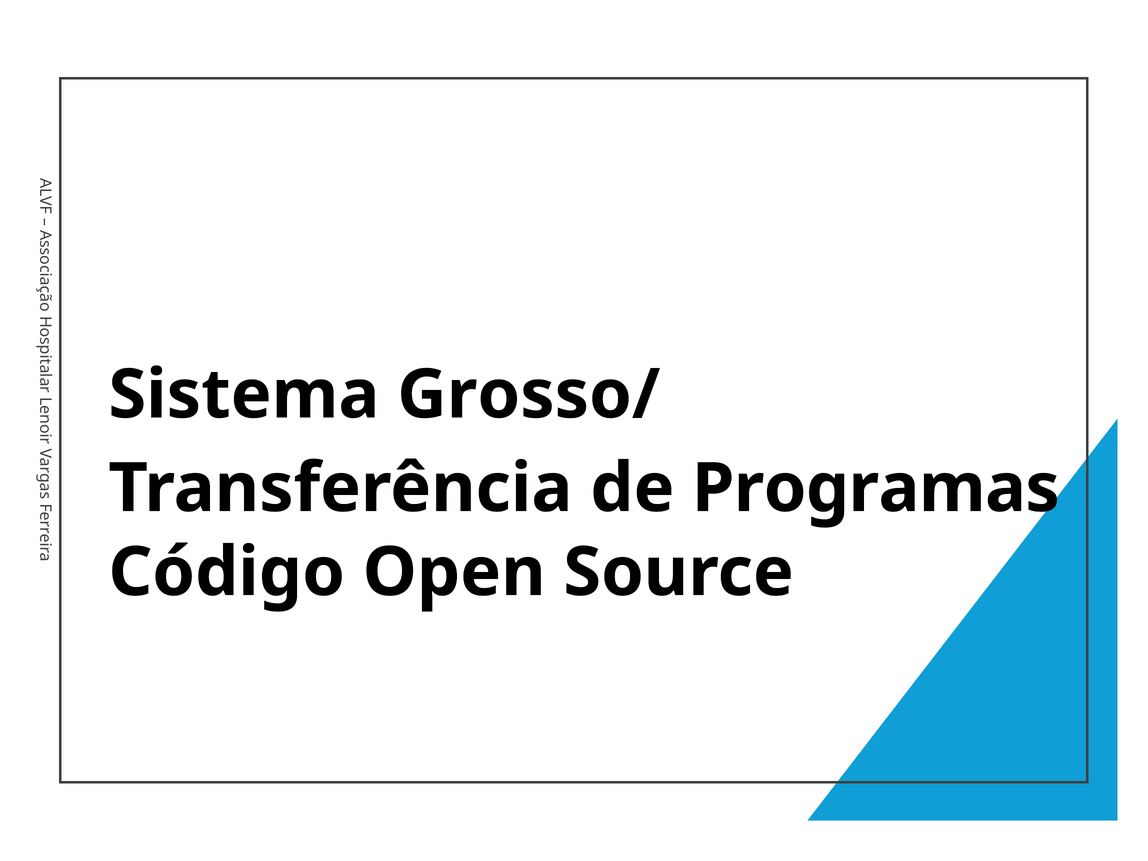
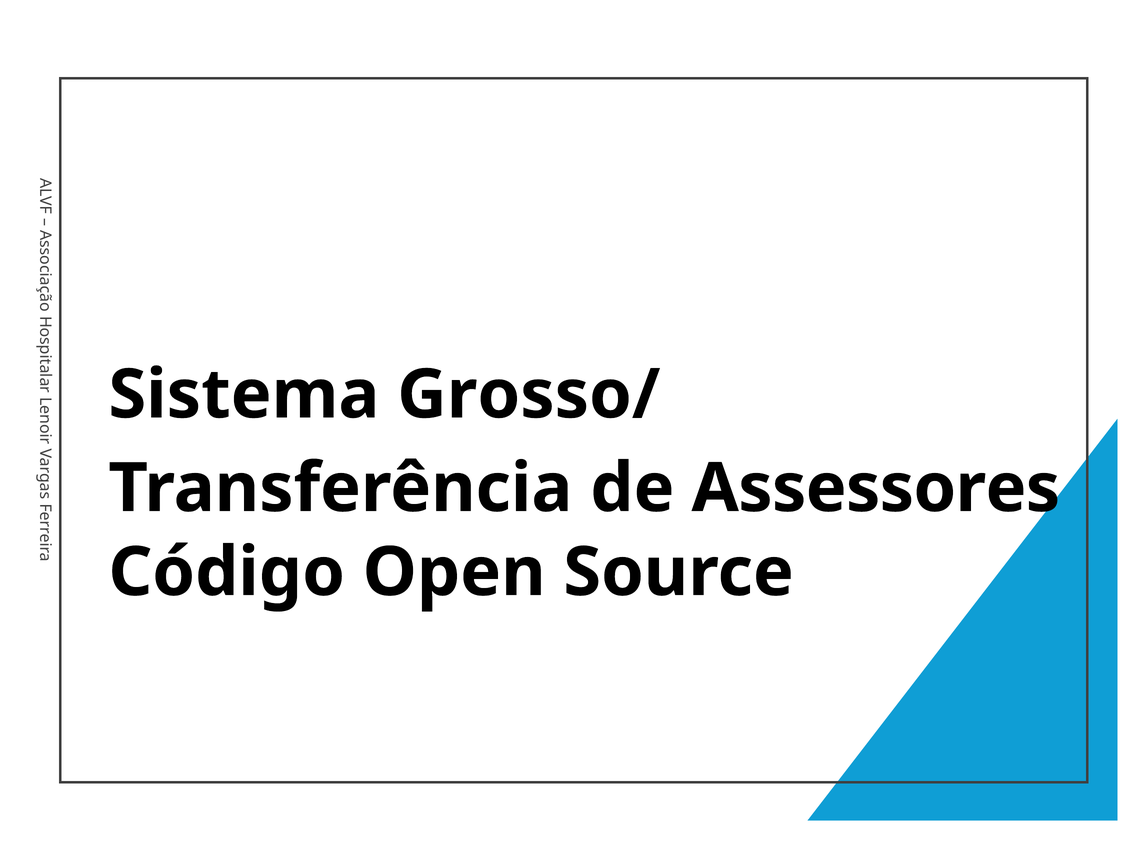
Programas: Programas -> Assessores
